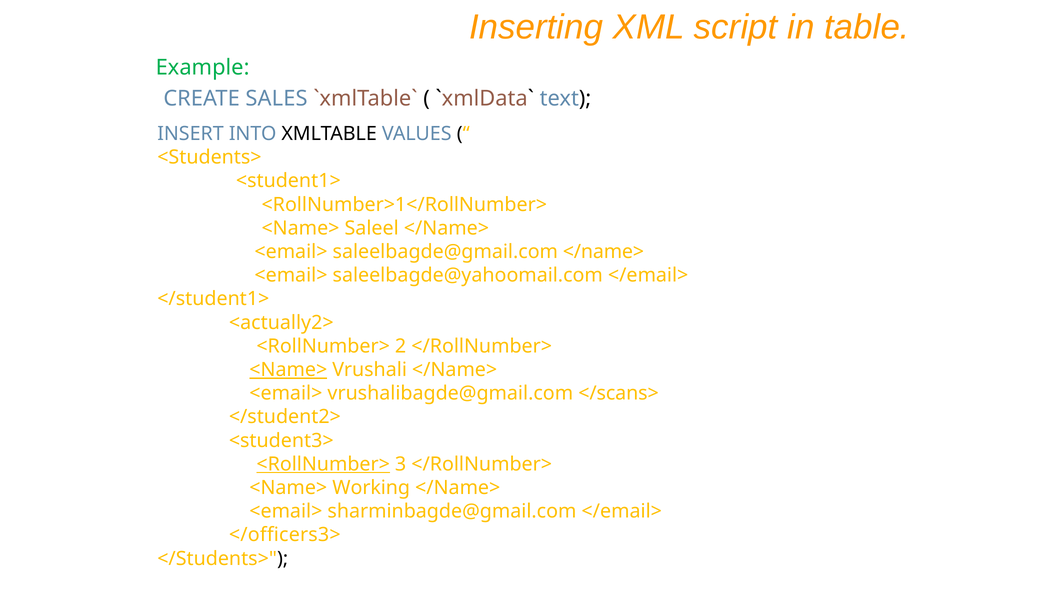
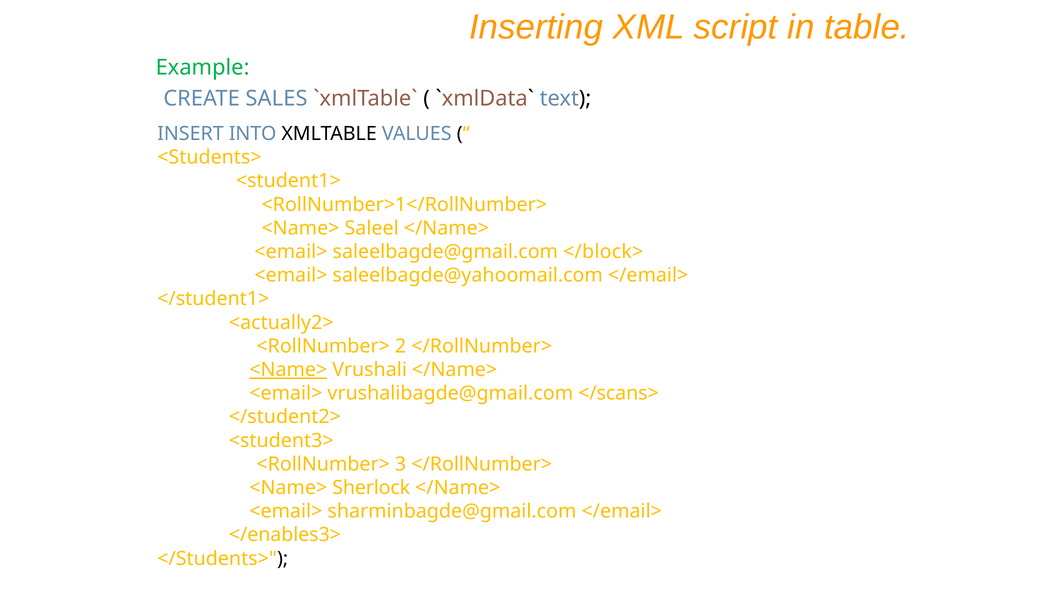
saleelbagde@gmail.com </name>: </name> -> </block>
<RollNumber> at (323, 464) underline: present -> none
Working: Working -> Sherlock
</officers3>: </officers3> -> </enables3>
